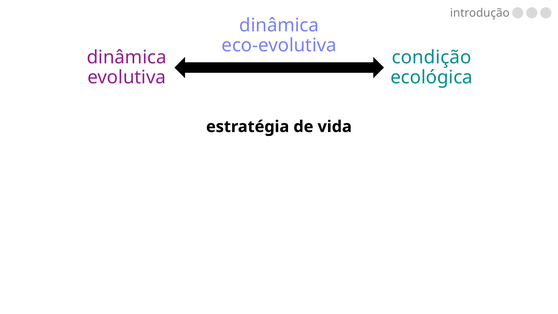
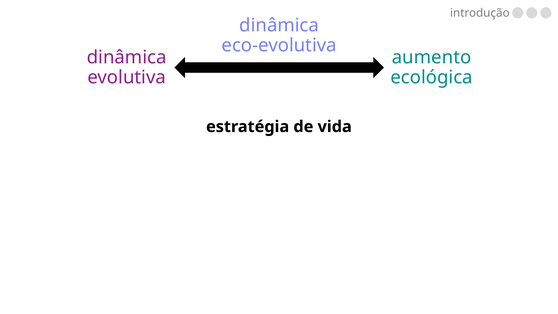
condição: condição -> aumento
